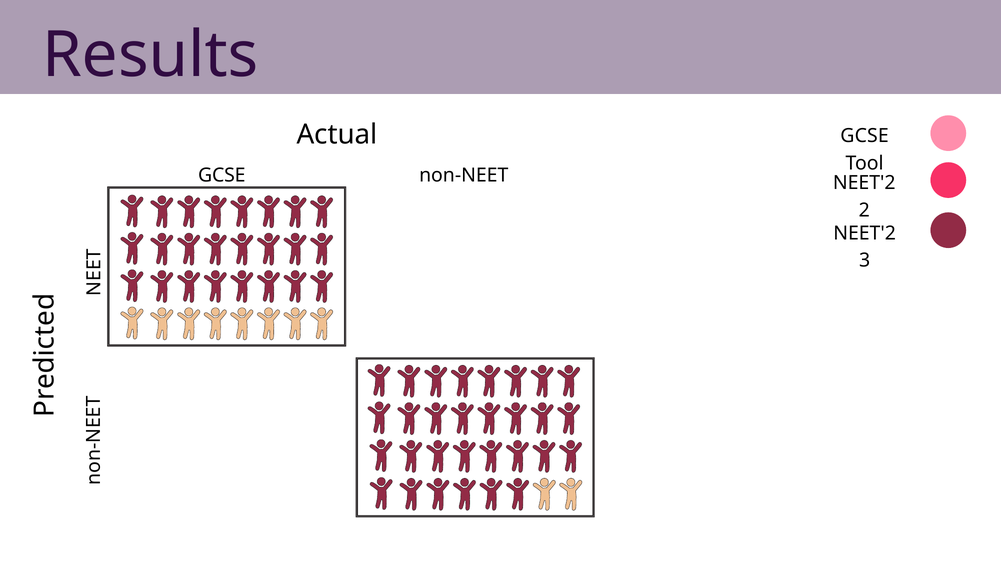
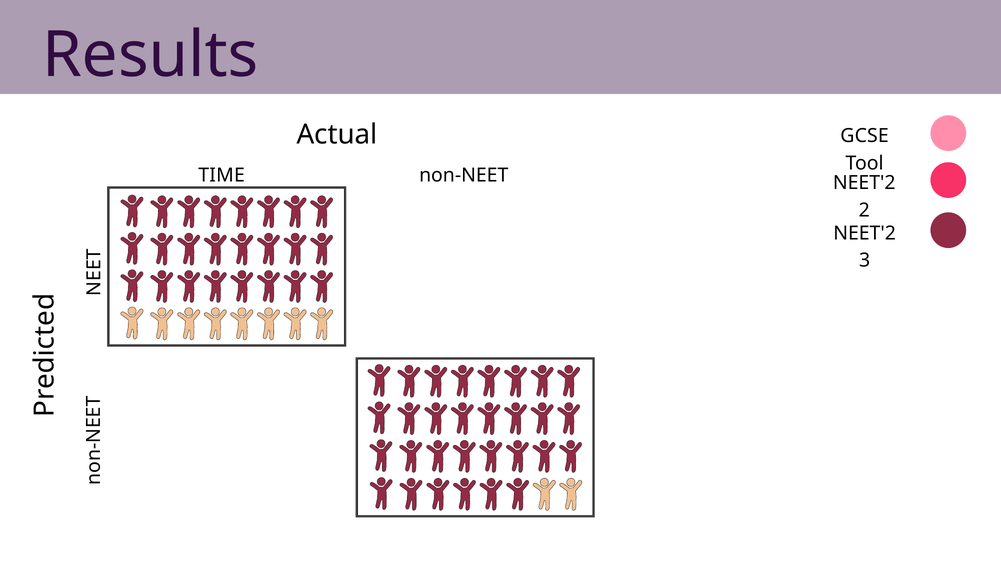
GCSE at (222, 175): GCSE -> TIME
